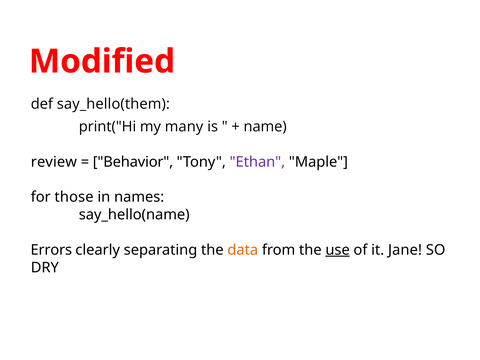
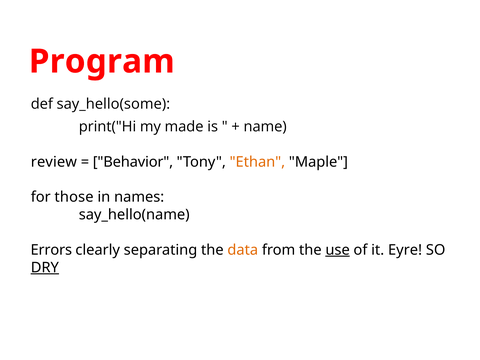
Modified: Modified -> Program
say_hello(them: say_hello(them -> say_hello(some
many: many -> made
Ethan colour: purple -> orange
Jane: Jane -> Eyre
DRY underline: none -> present
